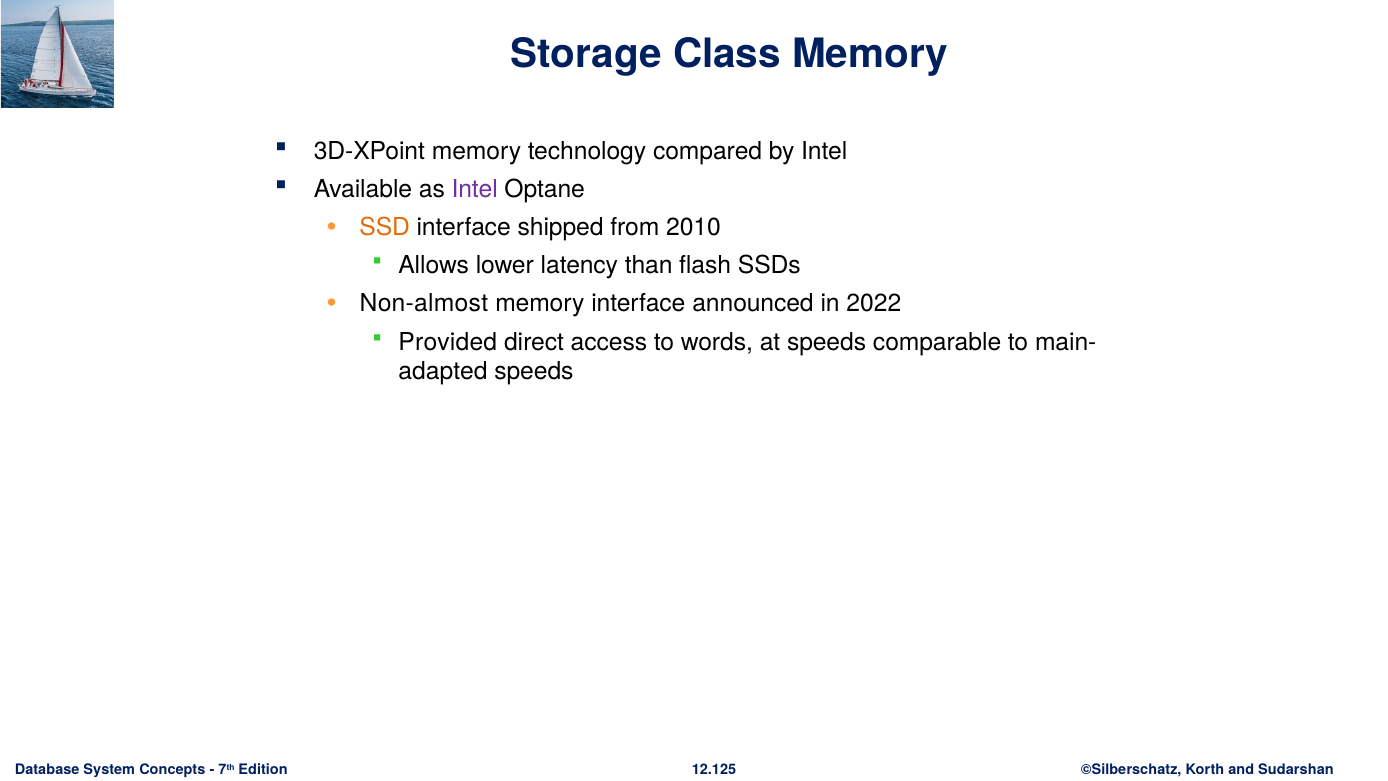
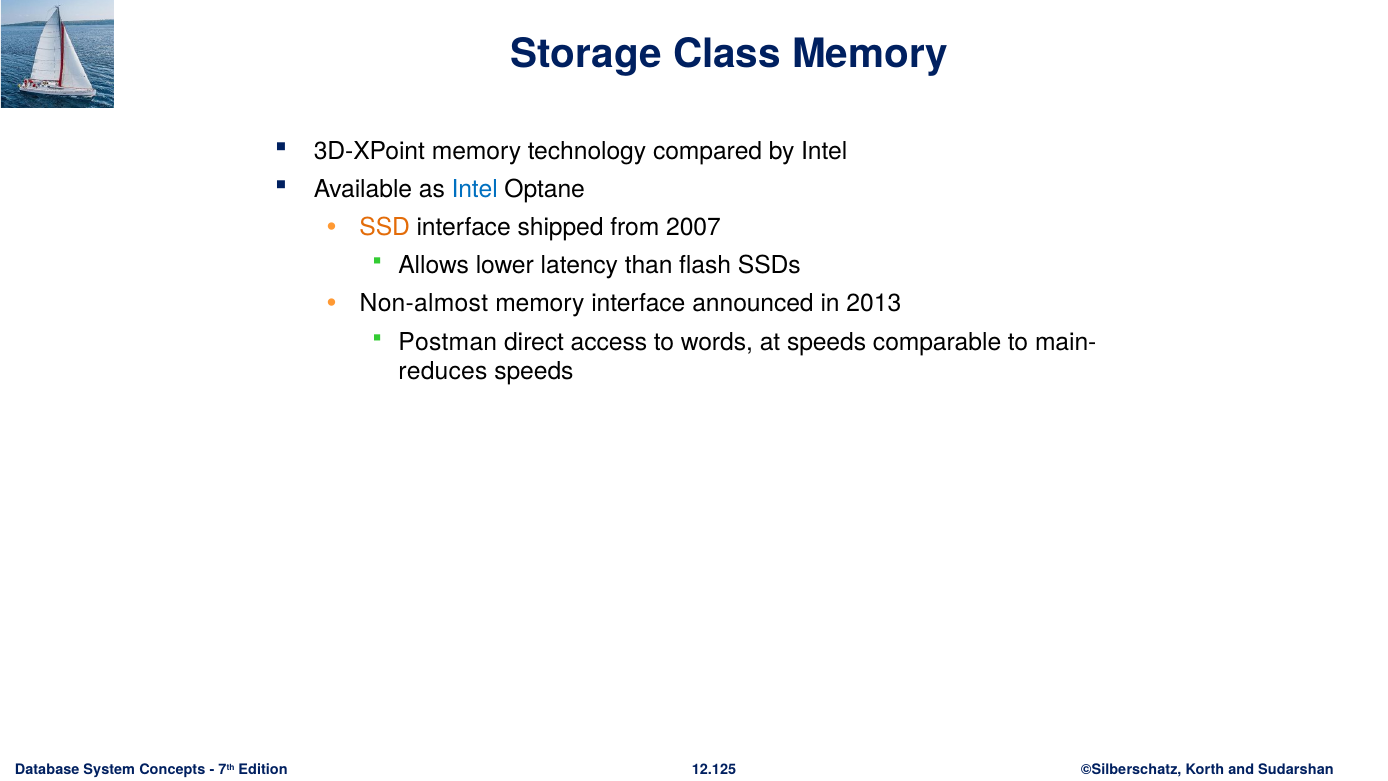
Intel at (475, 189) colour: purple -> blue
2010: 2010 -> 2007
2022: 2022 -> 2013
Provided: Provided -> Postman
adapted: adapted -> reduces
